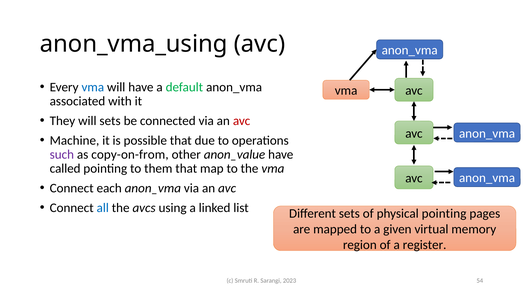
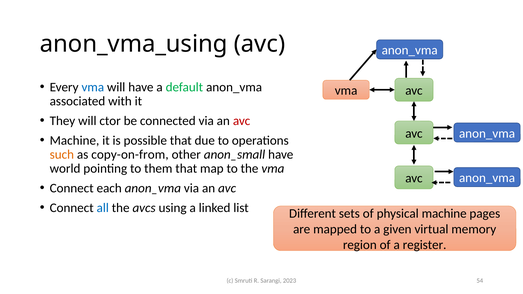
will sets: sets -> ctor
such colour: purple -> orange
anon_value: anon_value -> anon_small
called: called -> world
physical pointing: pointing -> machine
